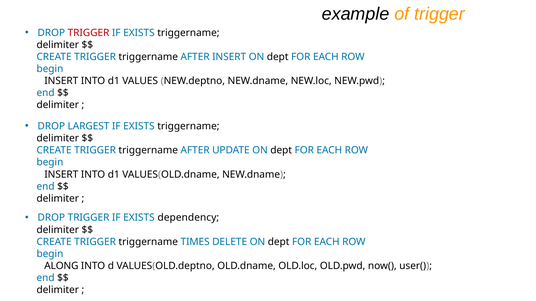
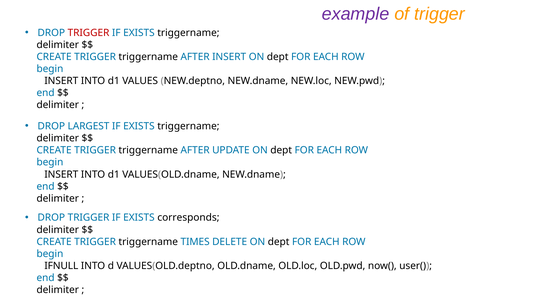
example colour: black -> purple
dependency: dependency -> corresponds
ALONG: ALONG -> IFNULL
